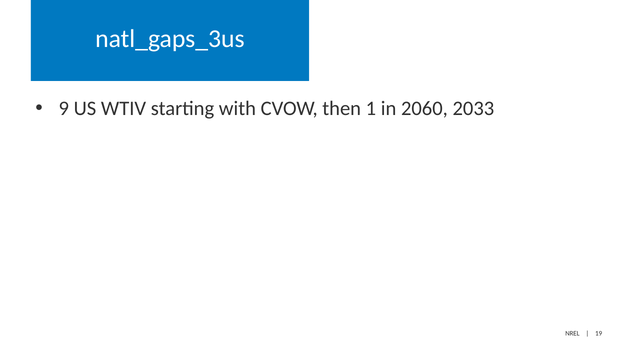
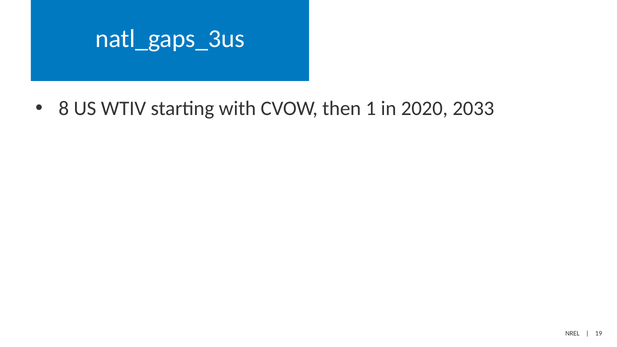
9: 9 -> 8
2060: 2060 -> 2020
